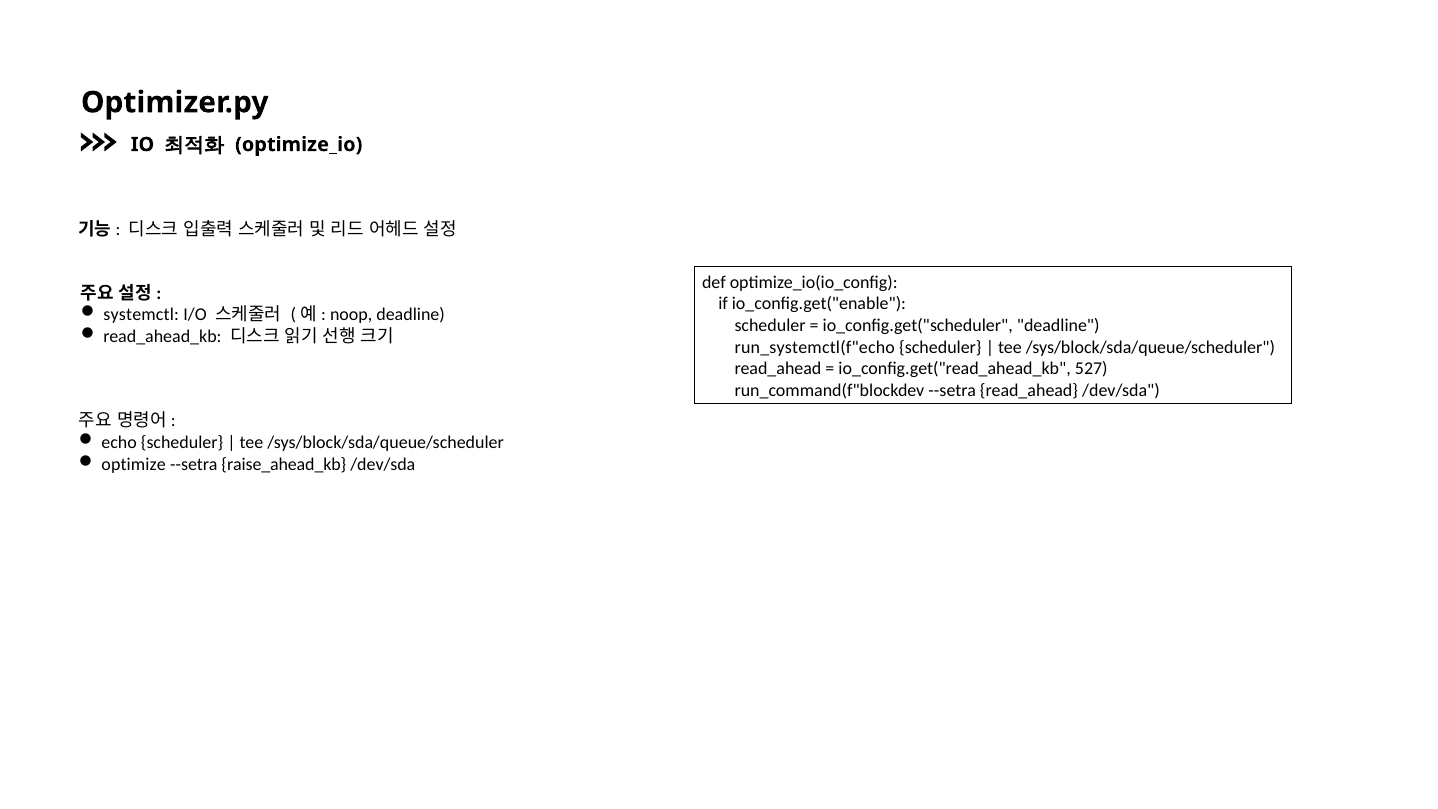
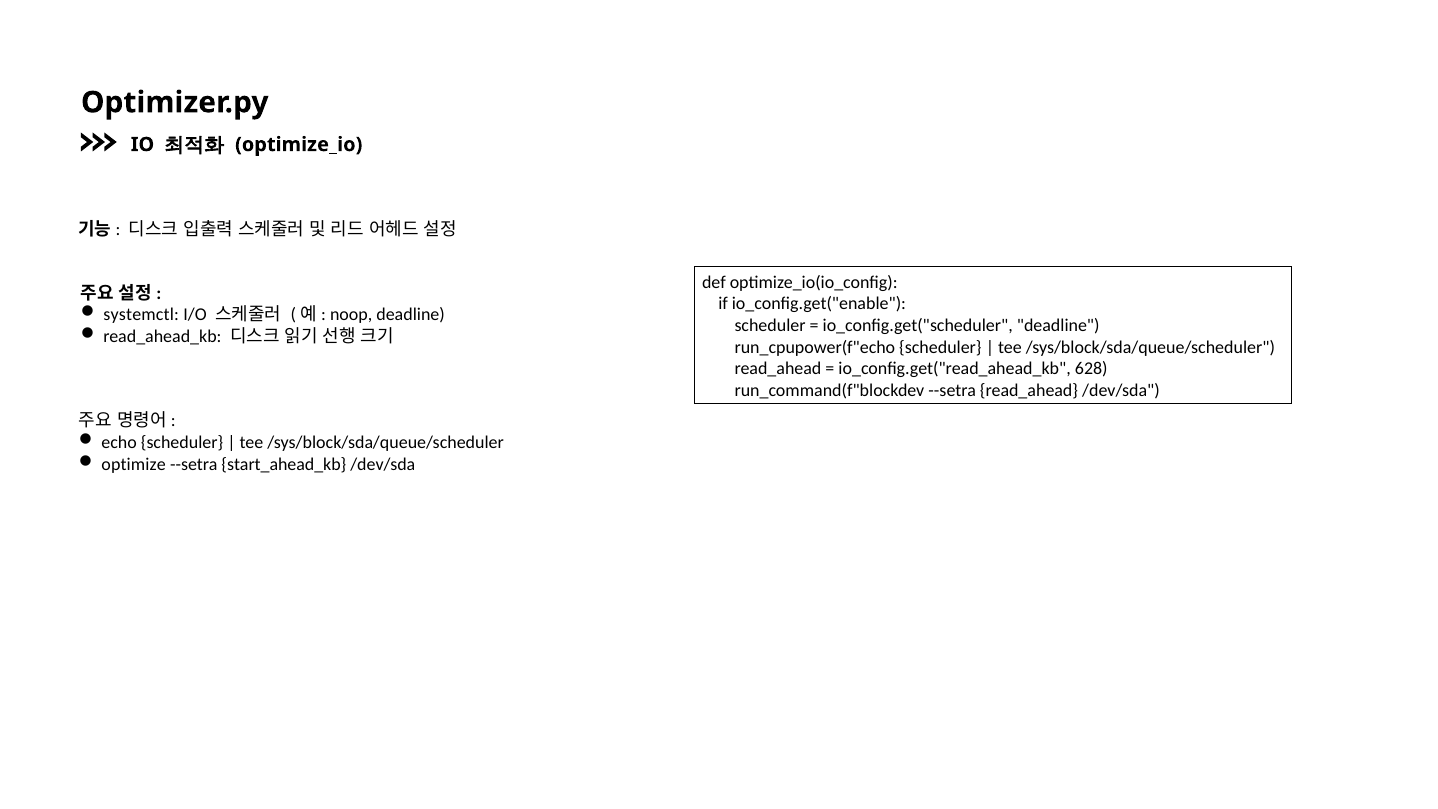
run_systemctl(f"echo: run_systemctl(f"echo -> run_cpupower(f"echo
527: 527 -> 628
raise_ahead_kb: raise_ahead_kb -> start_ahead_kb
